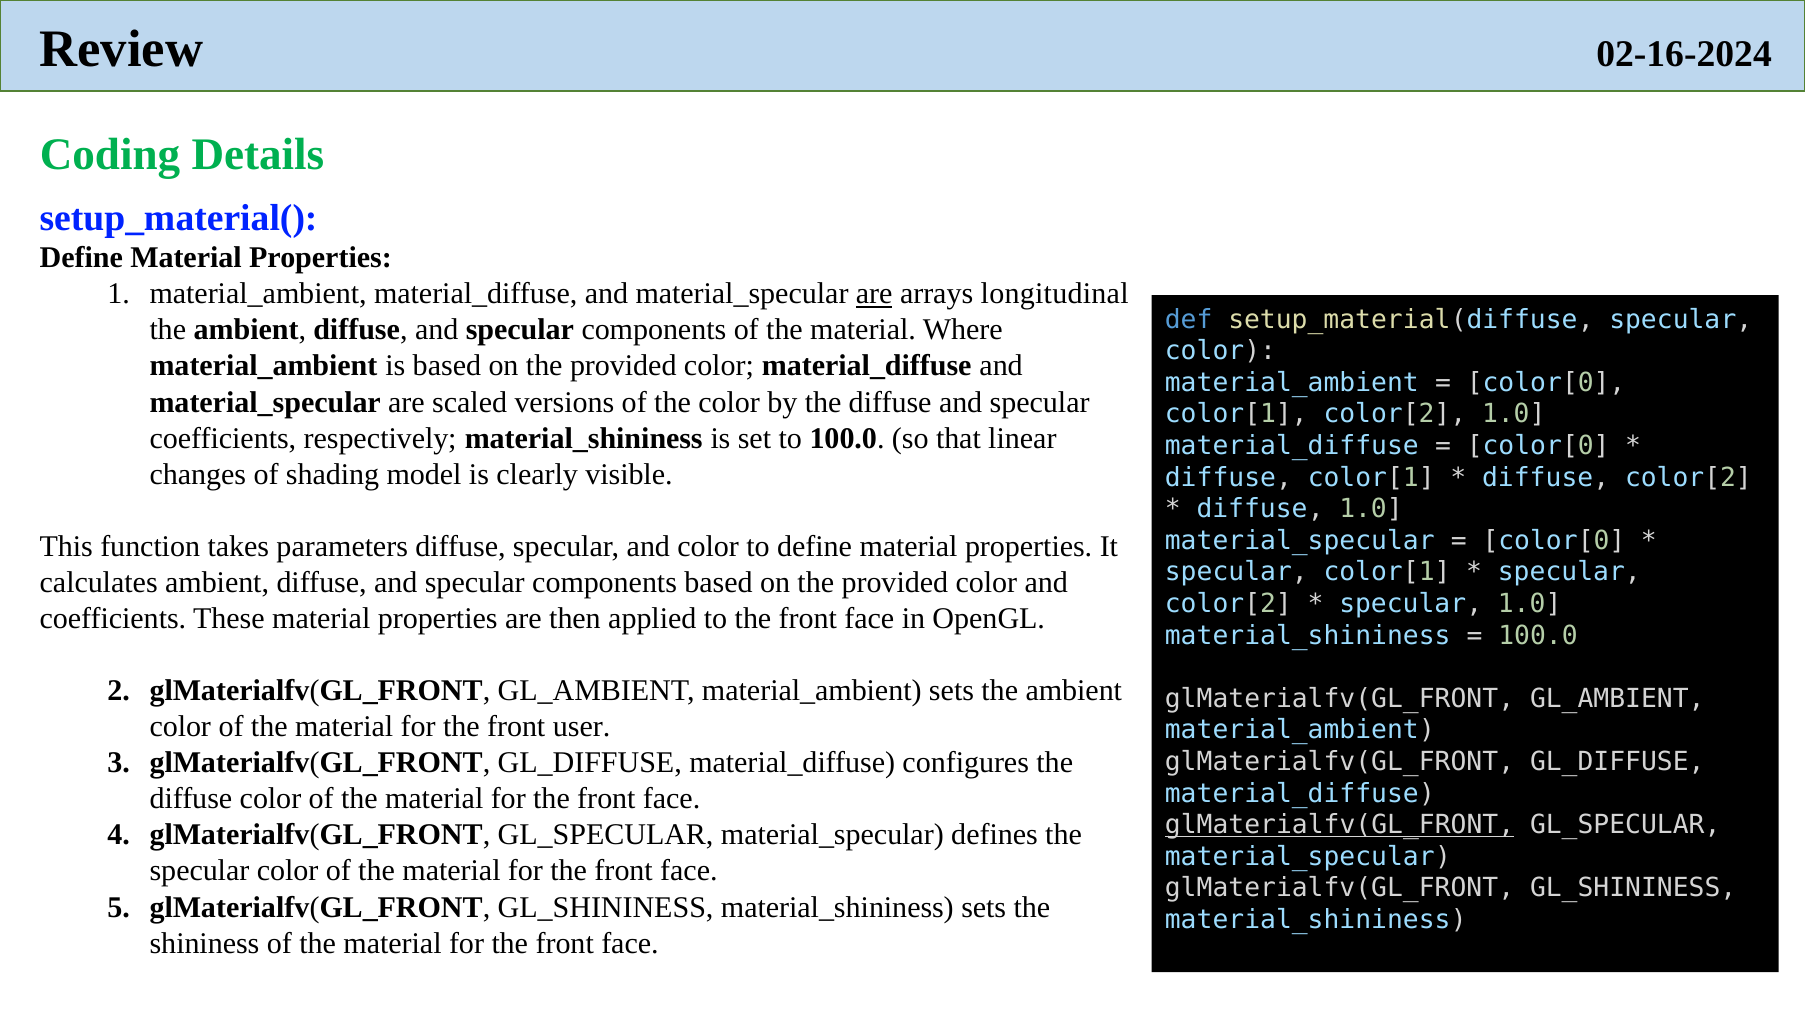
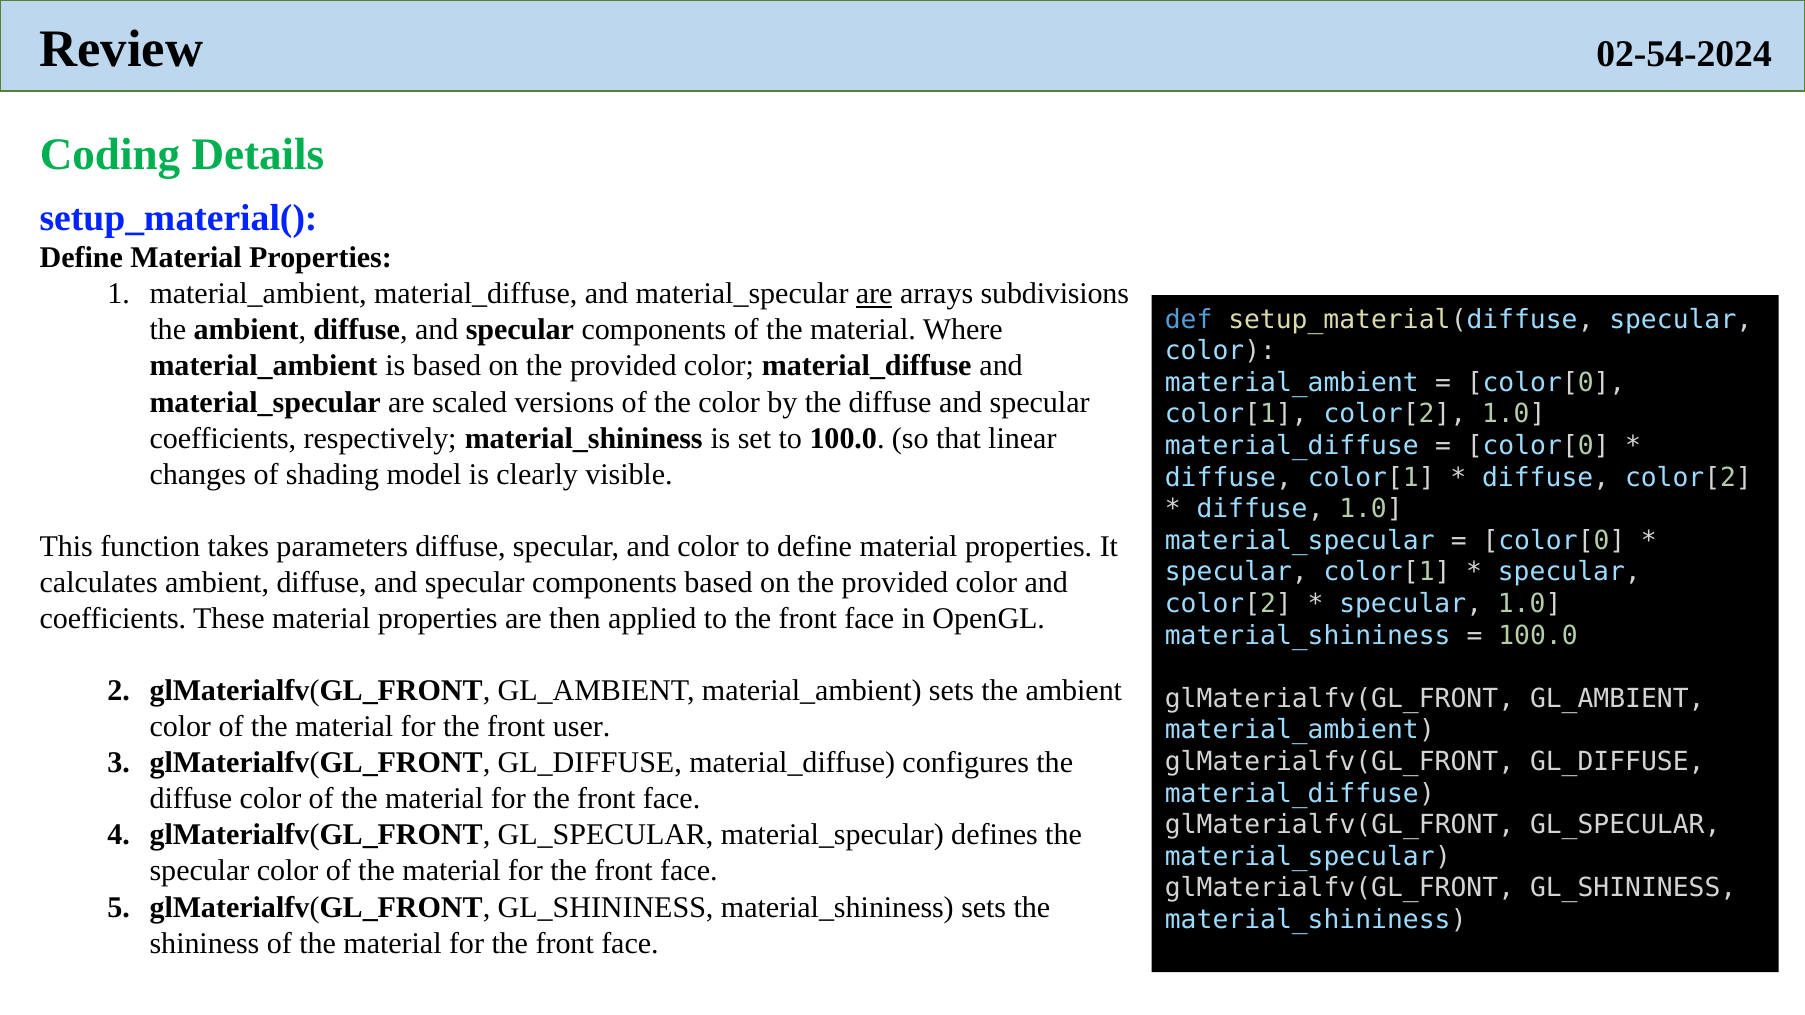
02-16-2024: 02-16-2024 -> 02-54-2024
longitudinal: longitudinal -> subdivisions
glMaterialfv(GL_FRONT at (1340, 825) underline: present -> none
